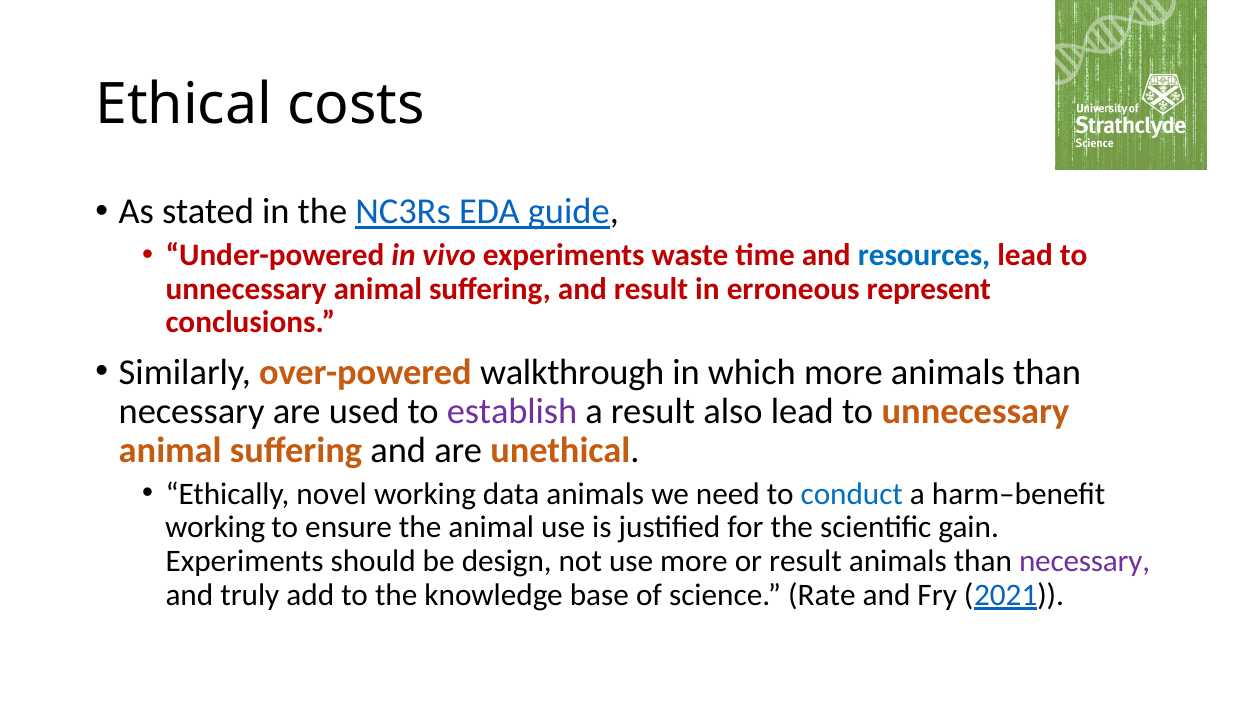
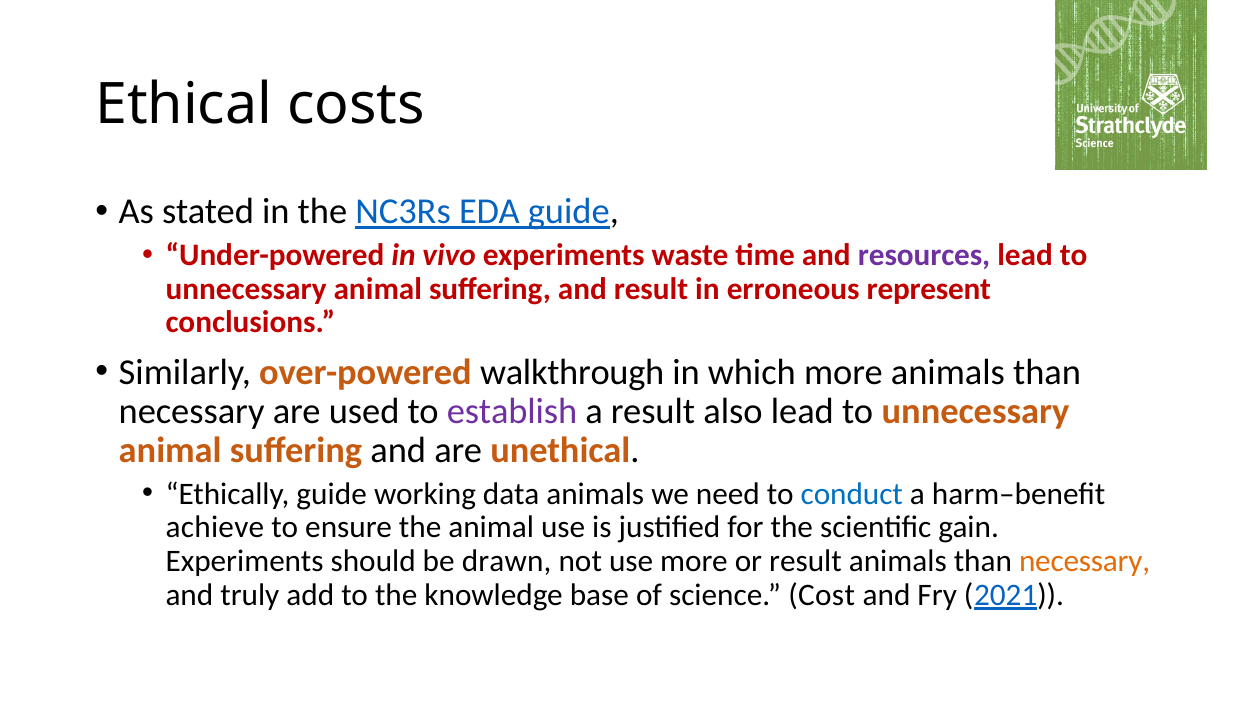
resources colour: blue -> purple
Ethically novel: novel -> guide
working at (215, 528): working -> achieve
design: design -> drawn
necessary at (1085, 561) colour: purple -> orange
Rate: Rate -> Cost
